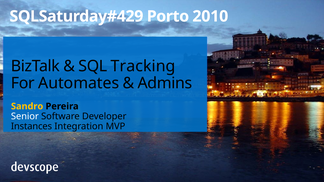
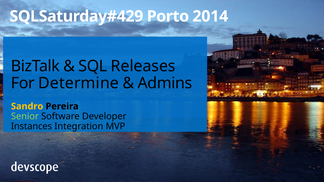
2010: 2010 -> 2014
Tracking: Tracking -> Releases
Automates: Automates -> Determine
Senior colour: white -> light green
